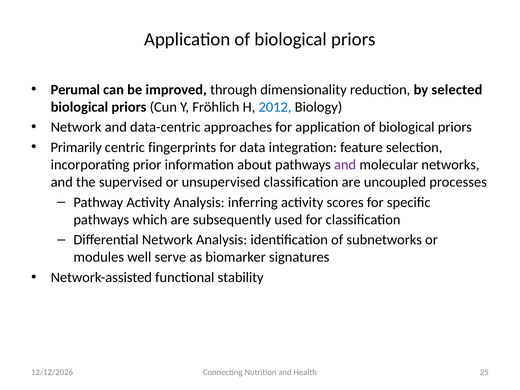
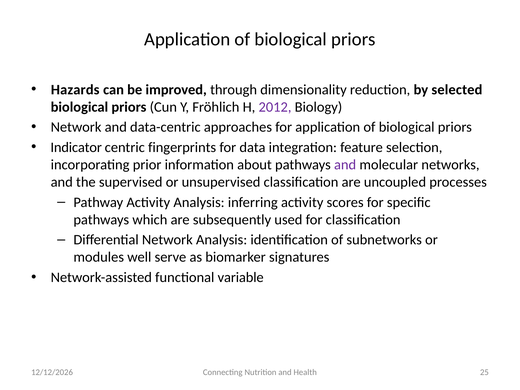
Perumal: Perumal -> Hazards
2012 colour: blue -> purple
Primarily: Primarily -> Indicator
stability: stability -> variable
